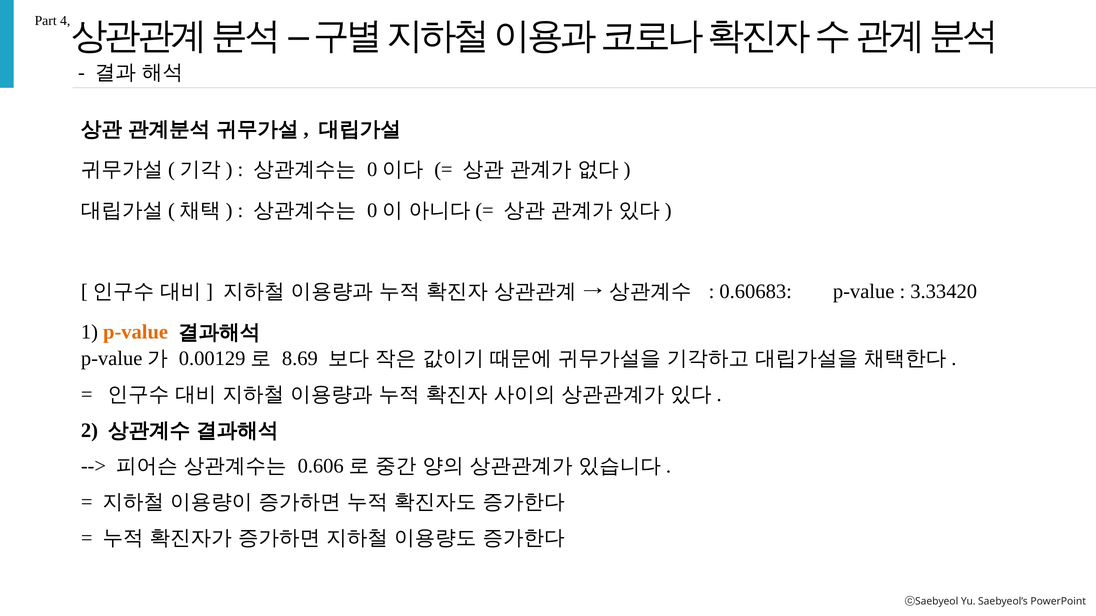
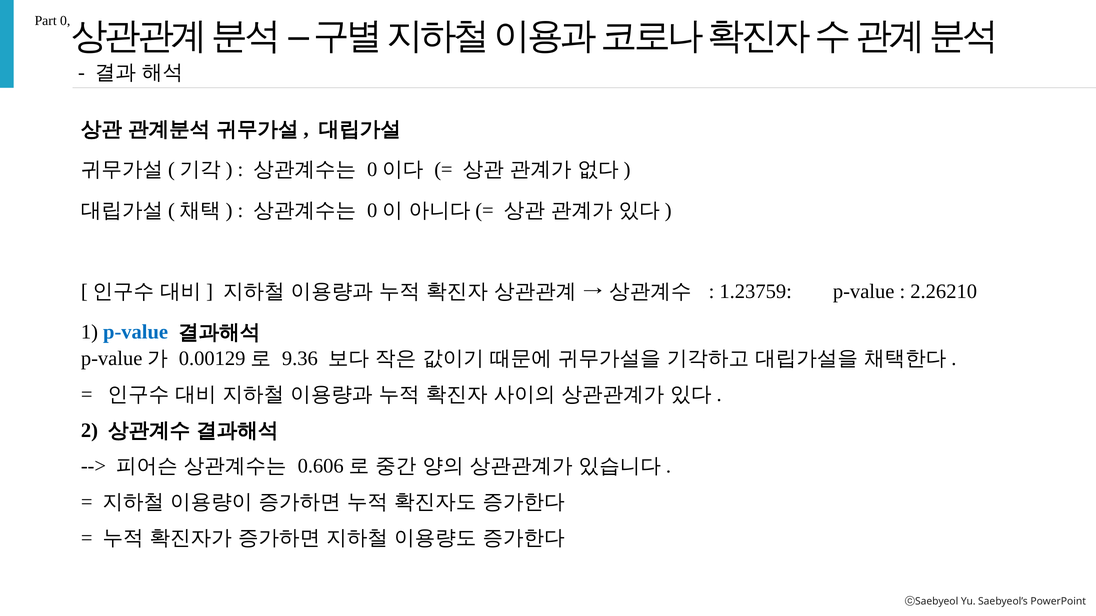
4: 4 -> 0
0.60683: 0.60683 -> 1.23759
3.33420: 3.33420 -> 2.26210
p-value at (136, 332) colour: orange -> blue
8.69: 8.69 -> 9.36
